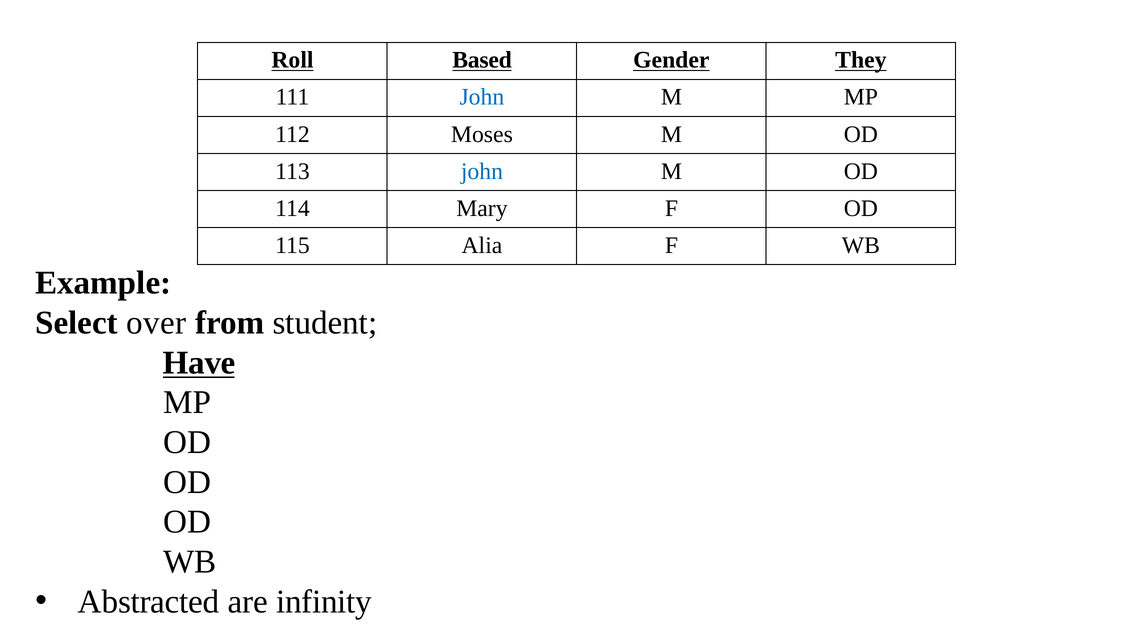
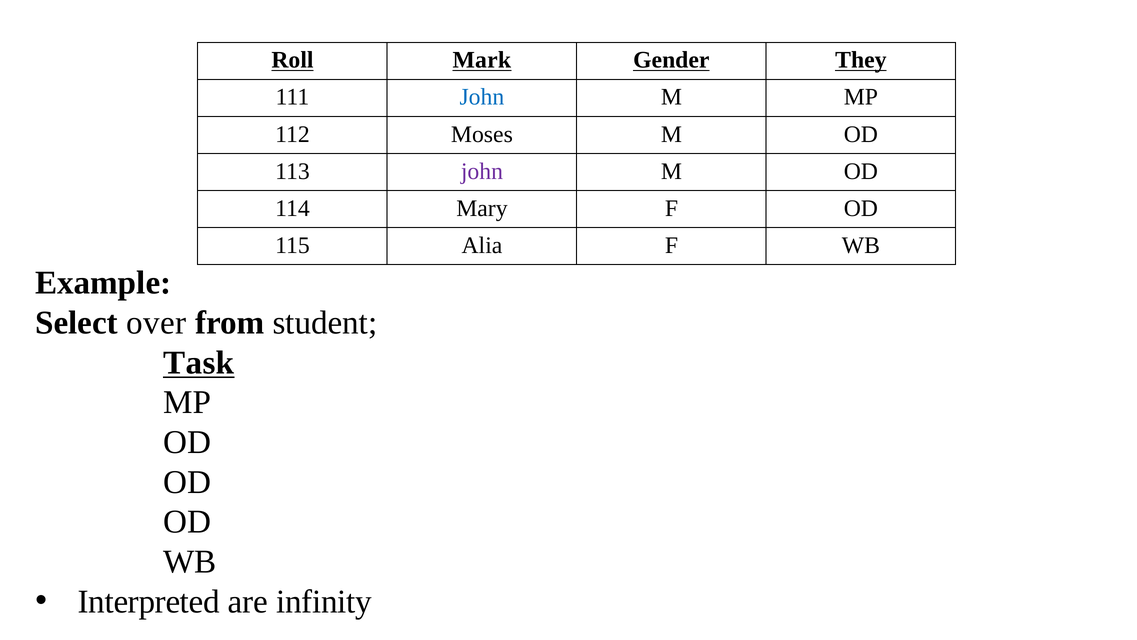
Based: Based -> Mark
john at (482, 171) colour: blue -> purple
Have: Have -> Task
Abstracted: Abstracted -> Interpreted
